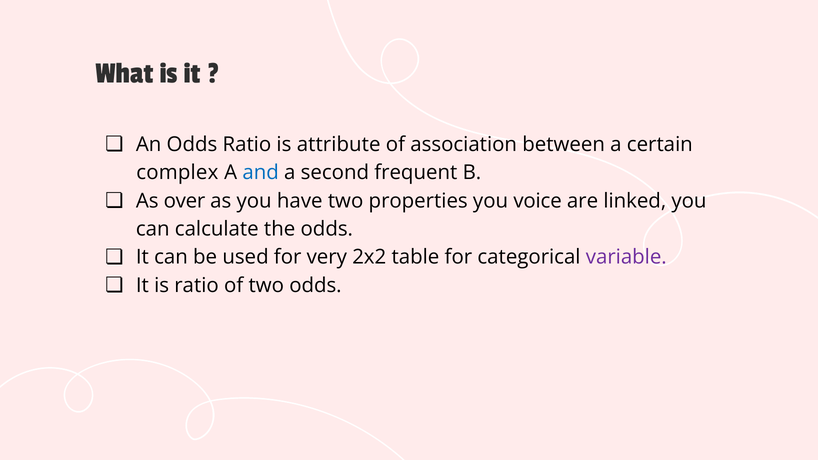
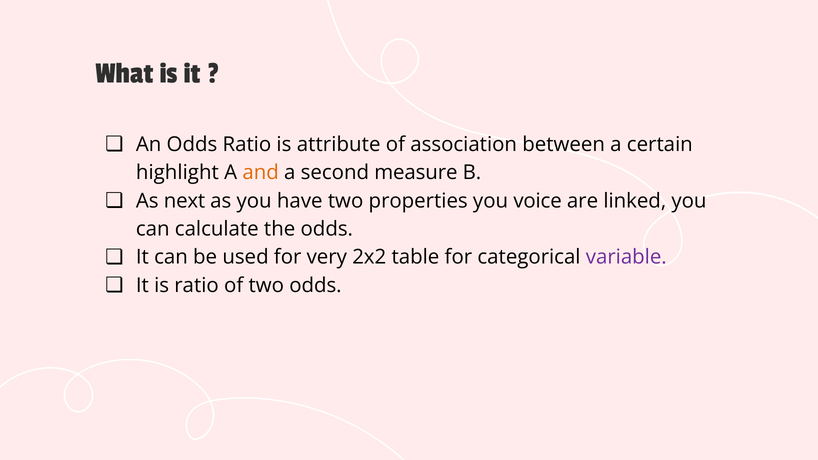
complex: complex -> highlight
and colour: blue -> orange
frequent: frequent -> measure
over: over -> next
